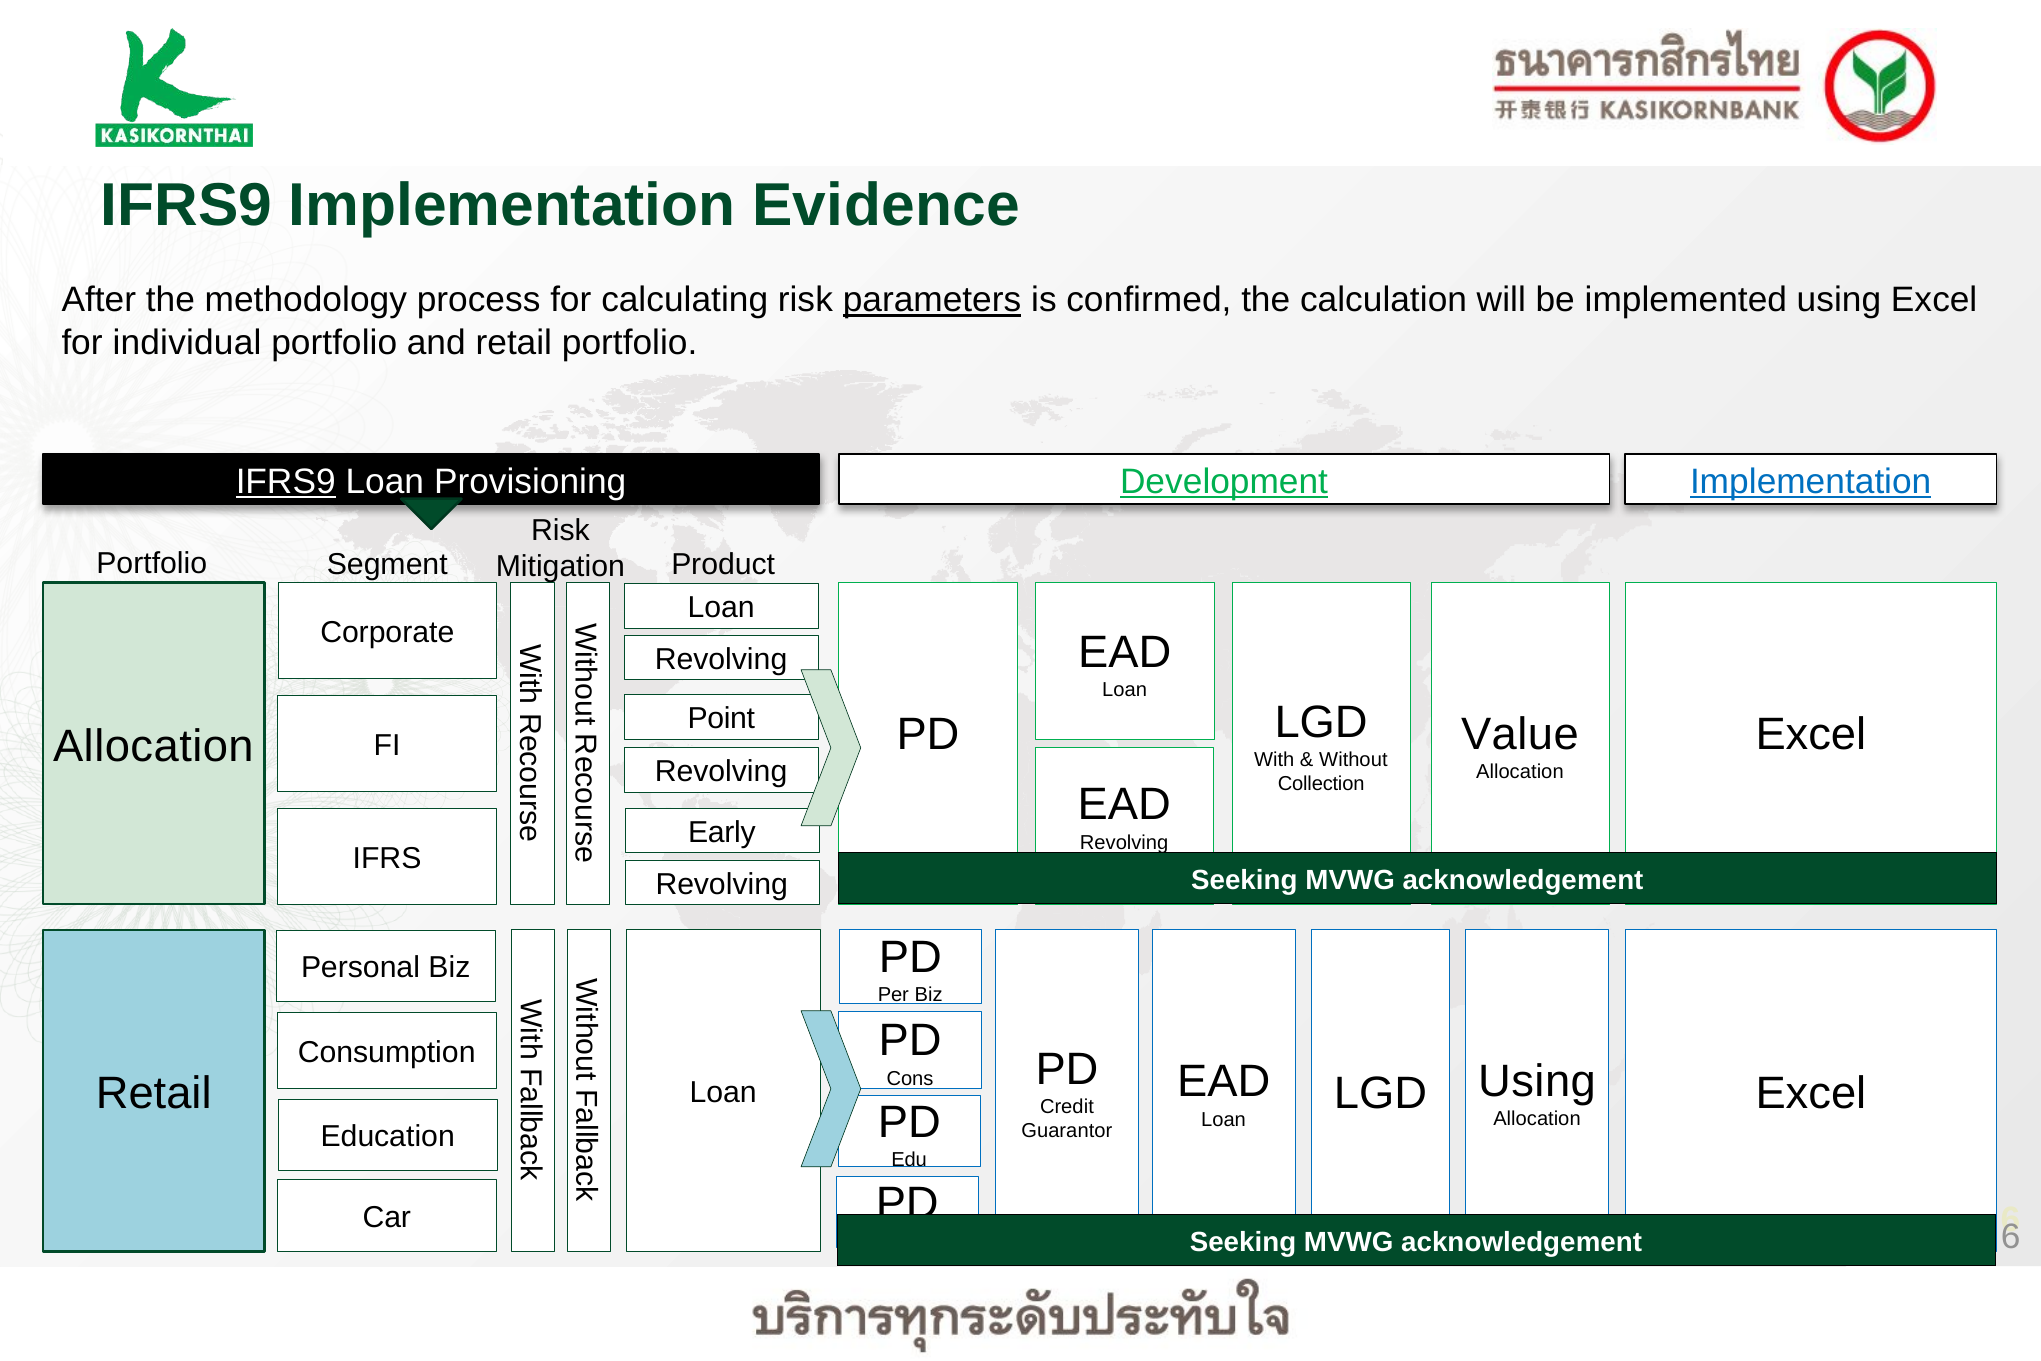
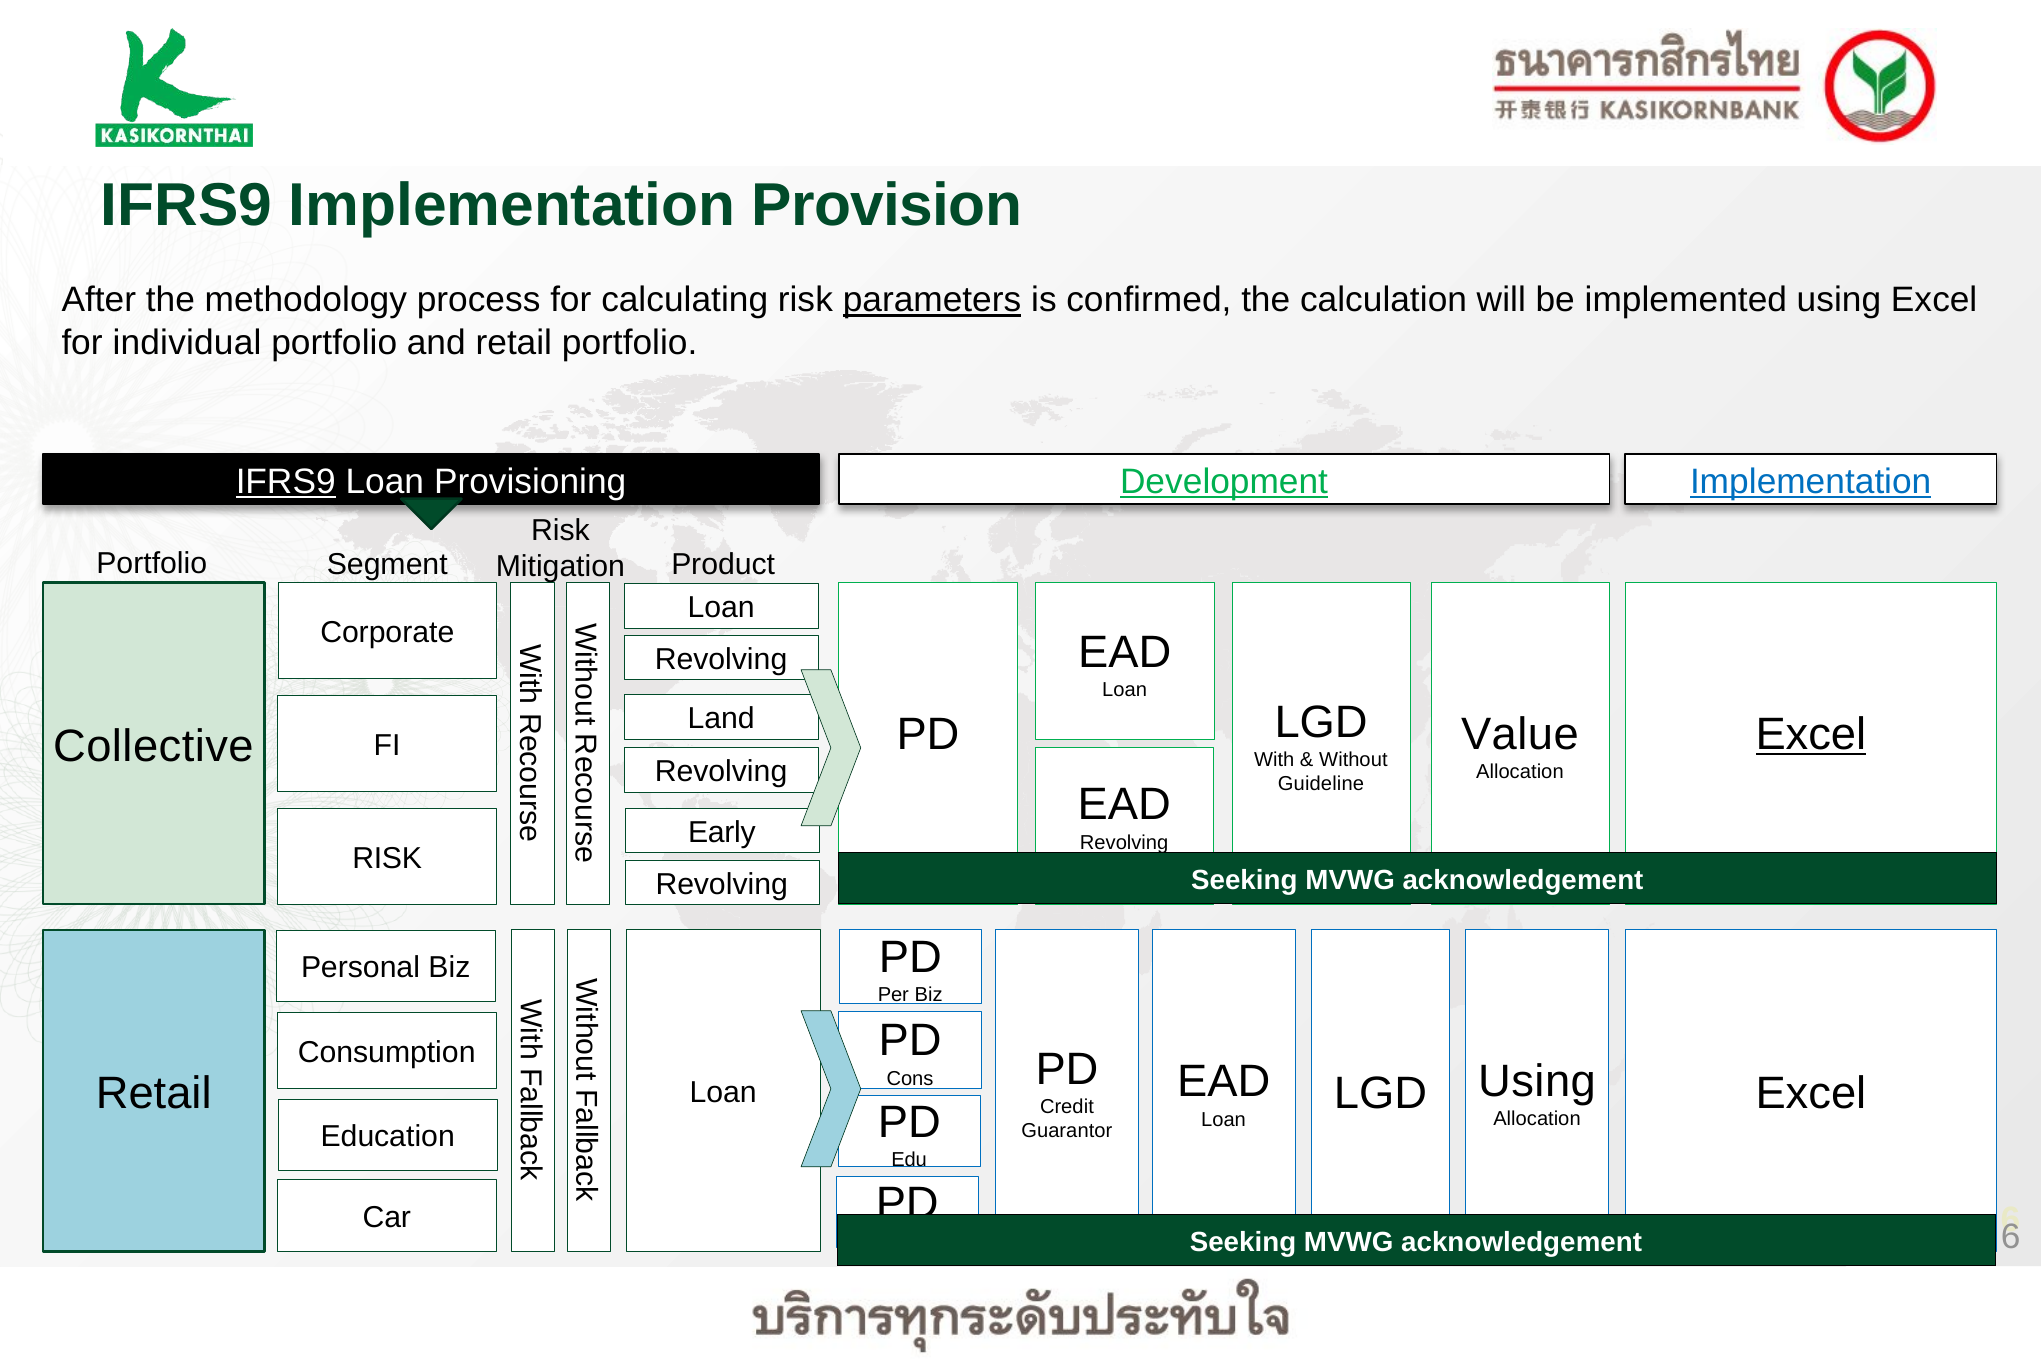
Evidence: Evidence -> Provision
Point: Point -> Land
Excel at (1811, 734) underline: none -> present
Allocation at (153, 746): Allocation -> Collective
Collection: Collection -> Guideline
IFRS at (387, 858): IFRS -> RISK
